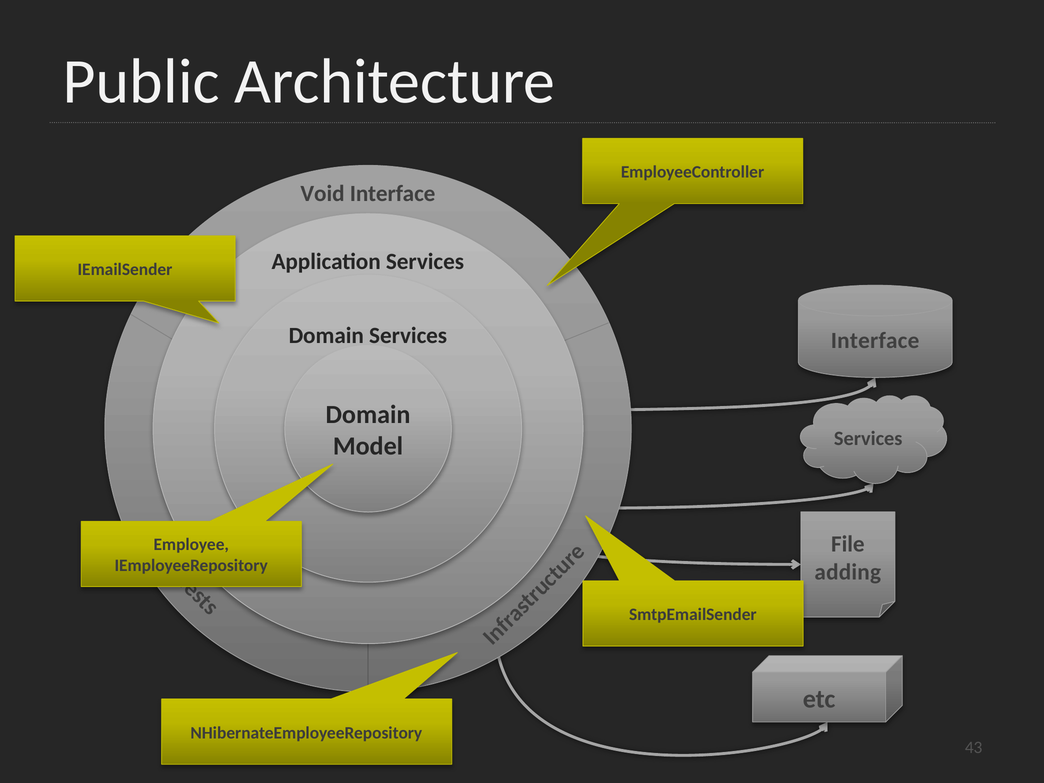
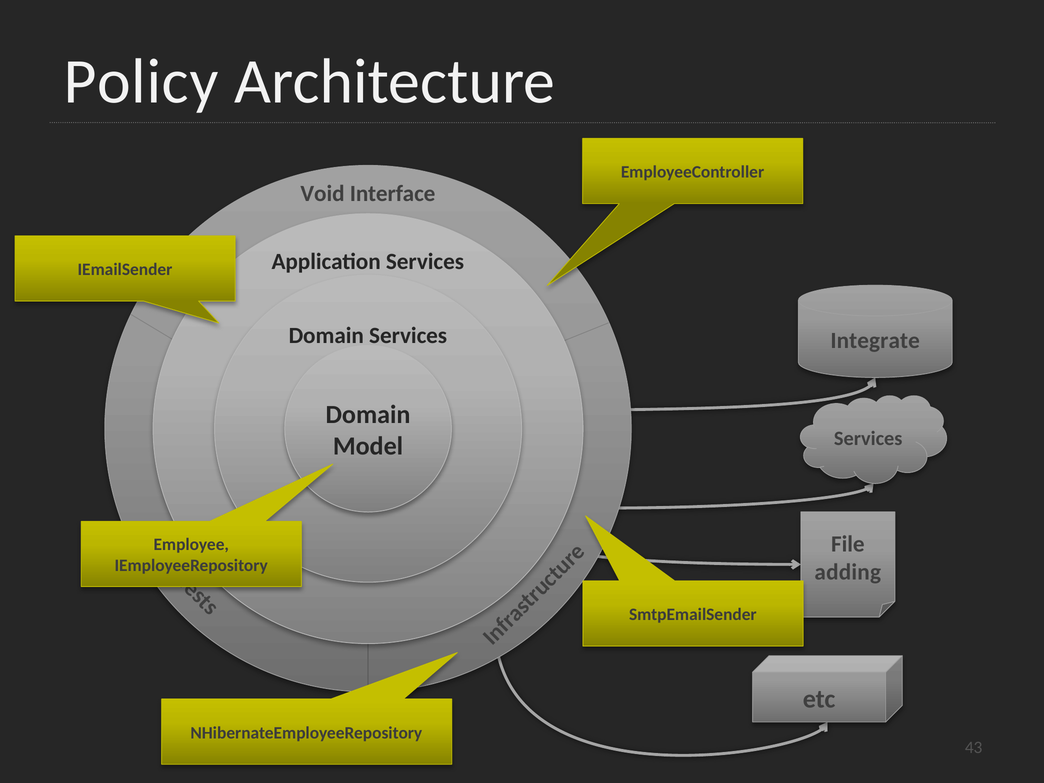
Public: Public -> Policy
Interface at (875, 341): Interface -> Integrate
